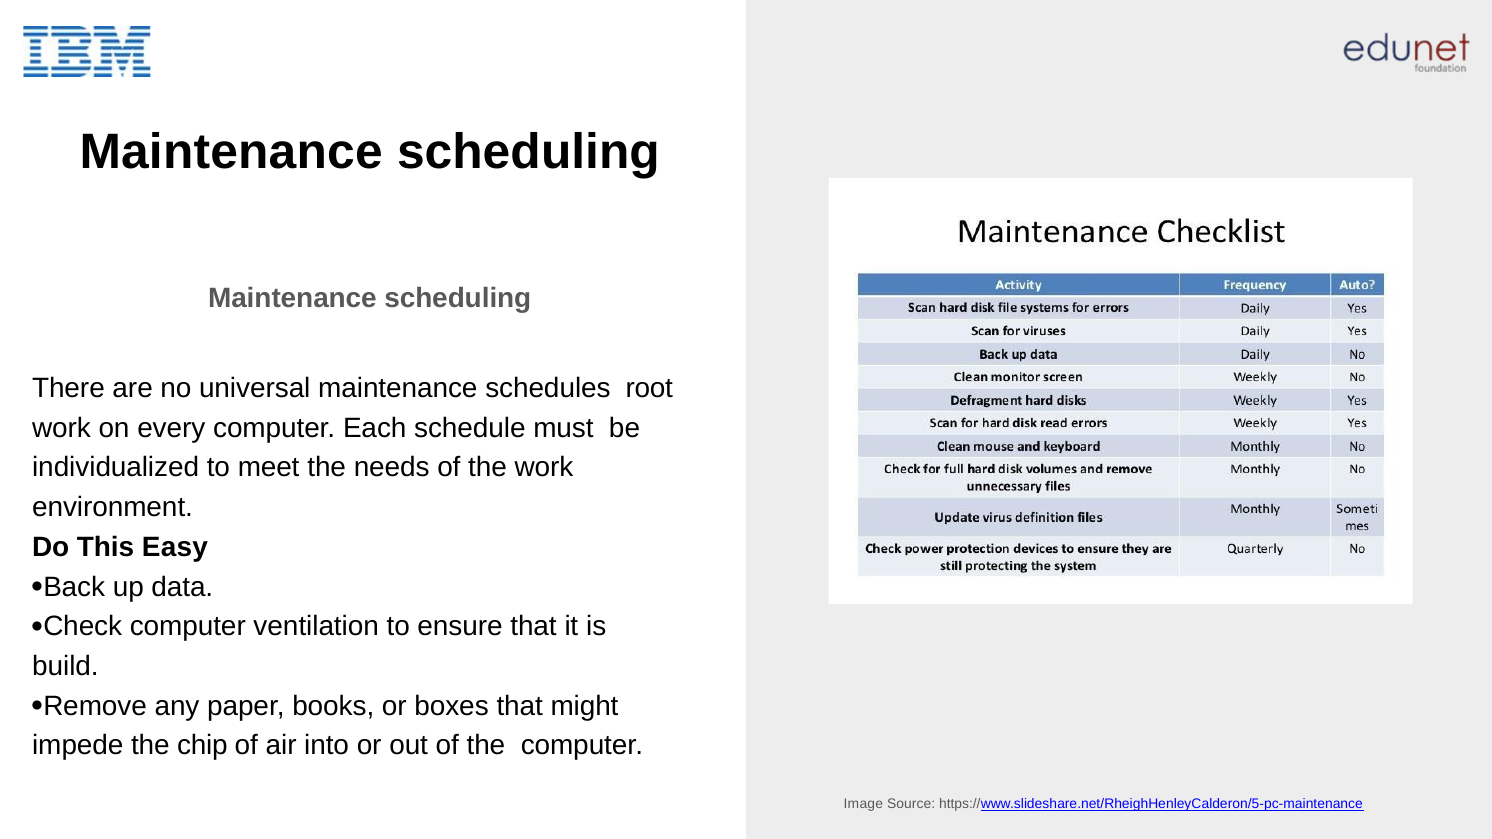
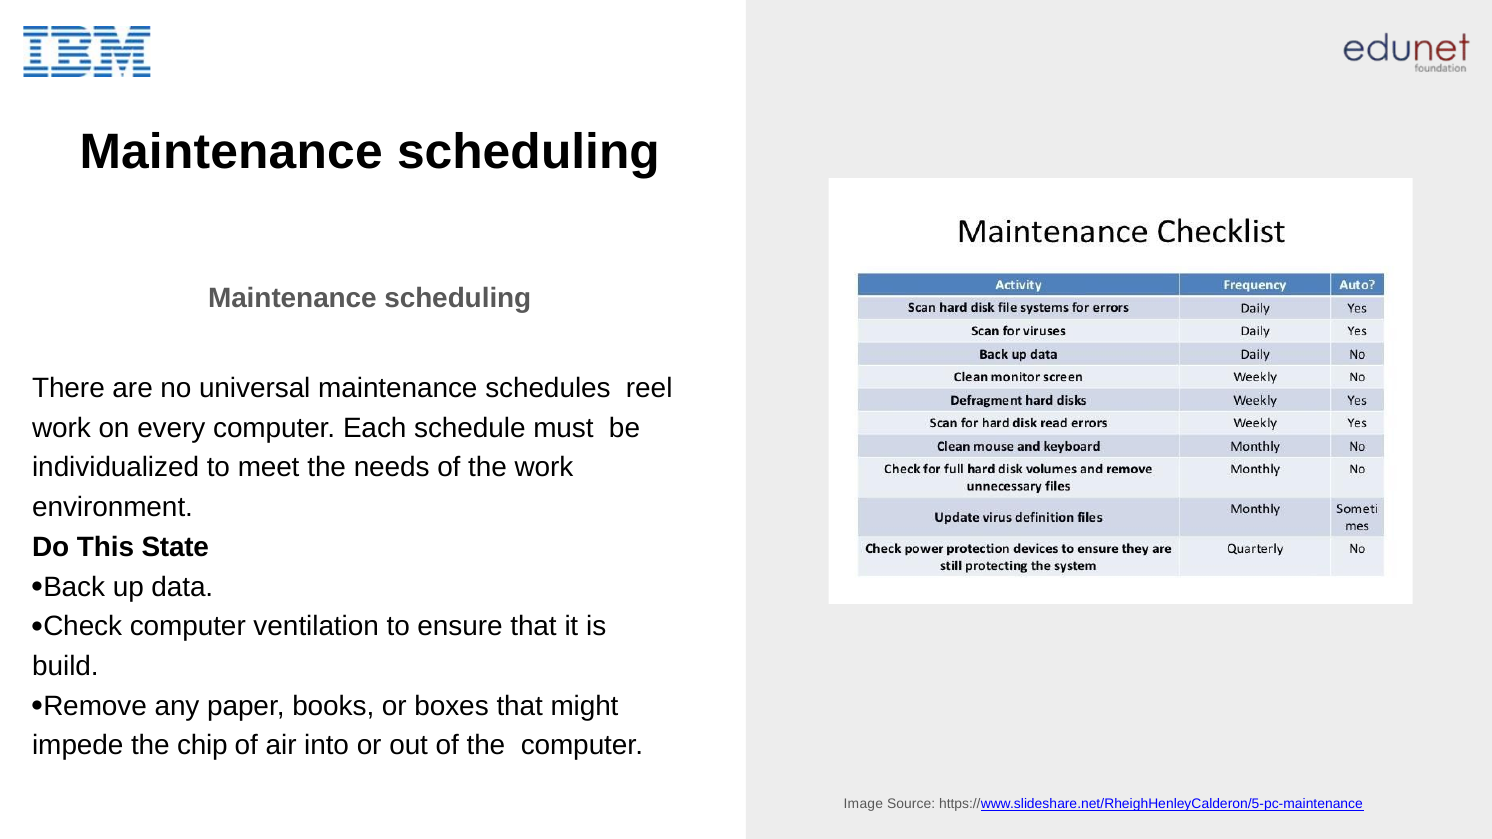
root: root -> reel
Easy: Easy -> State
